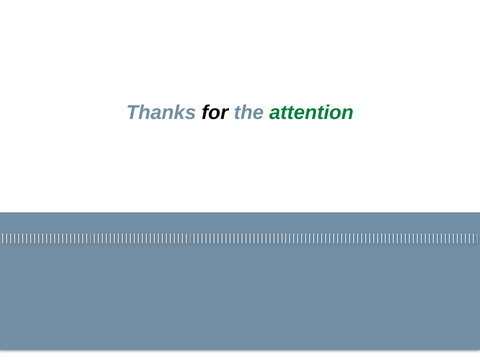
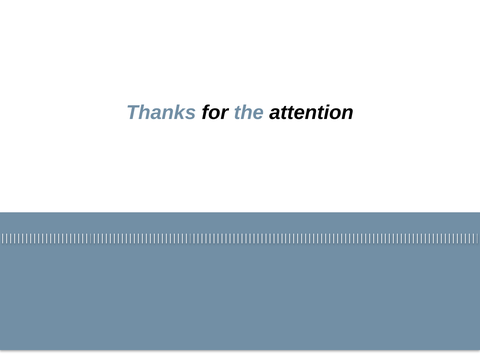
attention colour: green -> black
